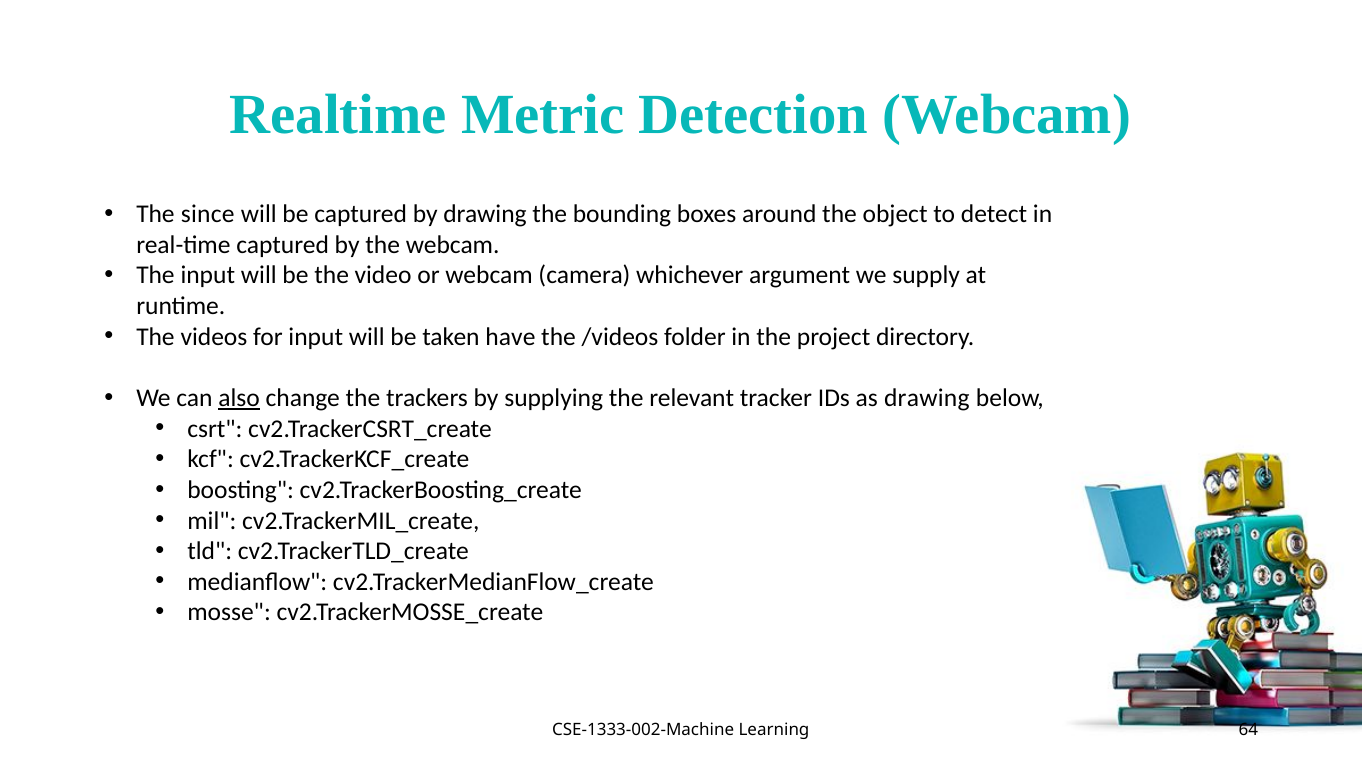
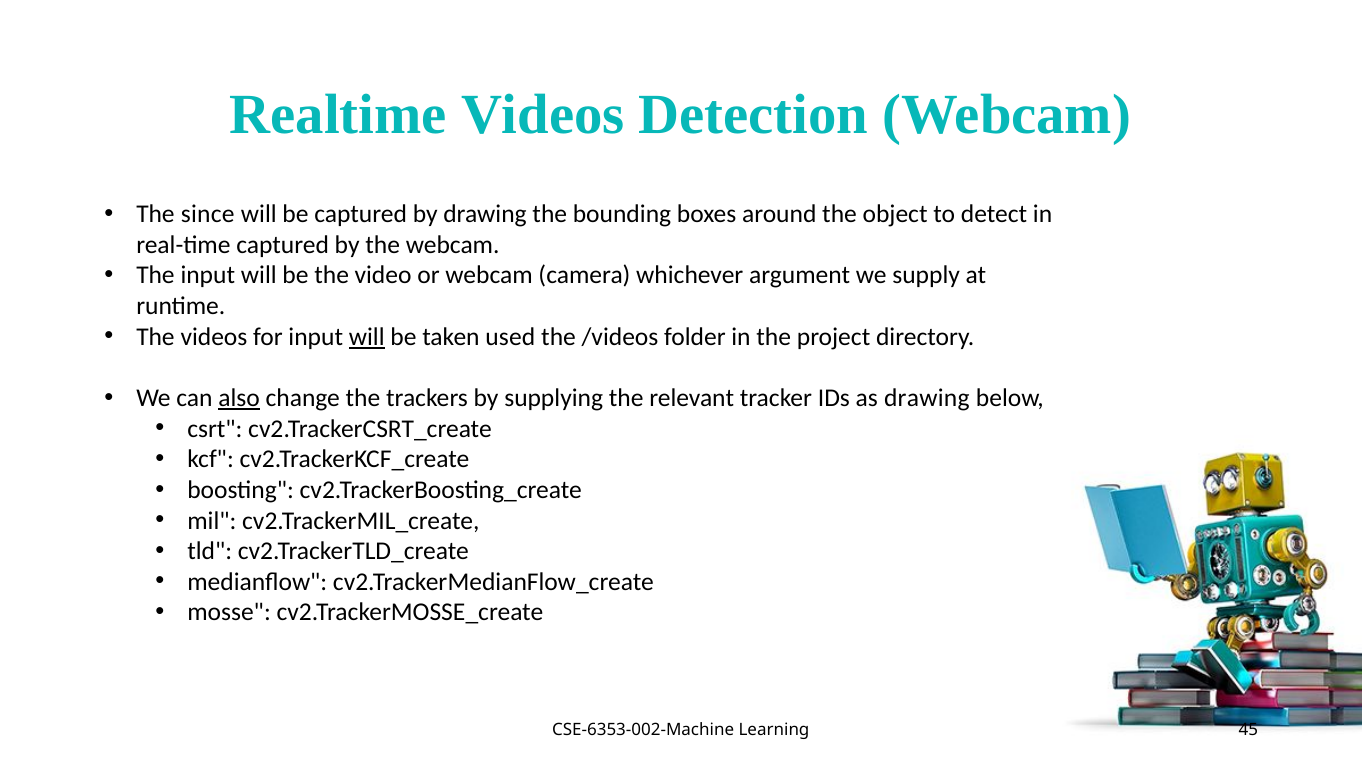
Realtime Metric: Metric -> Videos
will at (367, 337) underline: none -> present
have: have -> used
CSE-1333-002-Machine: CSE-1333-002-Machine -> CSE-6353-002-Machine
64: 64 -> 45
